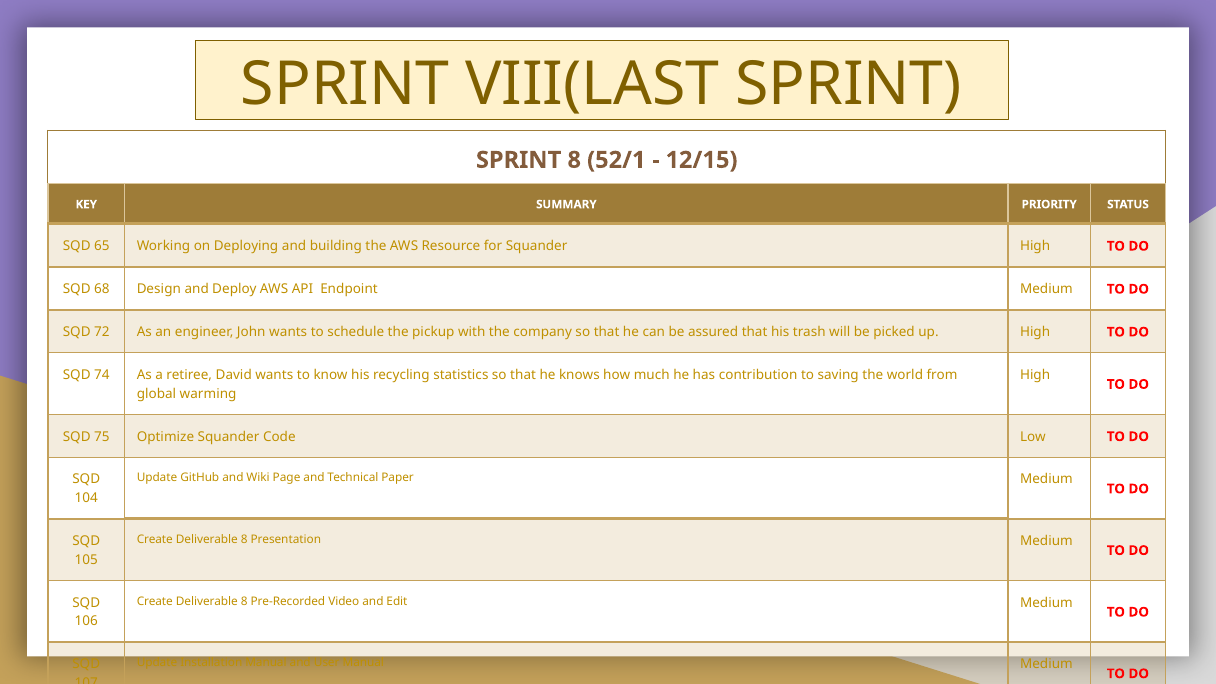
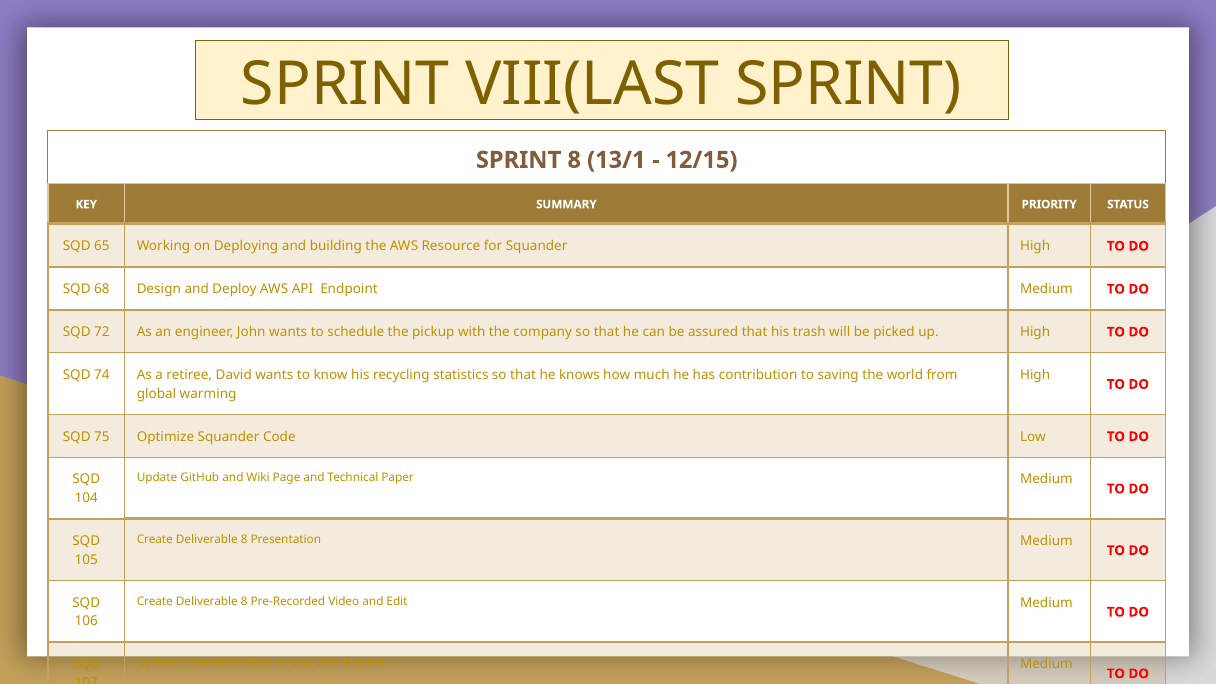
52/1: 52/1 -> 13/1
